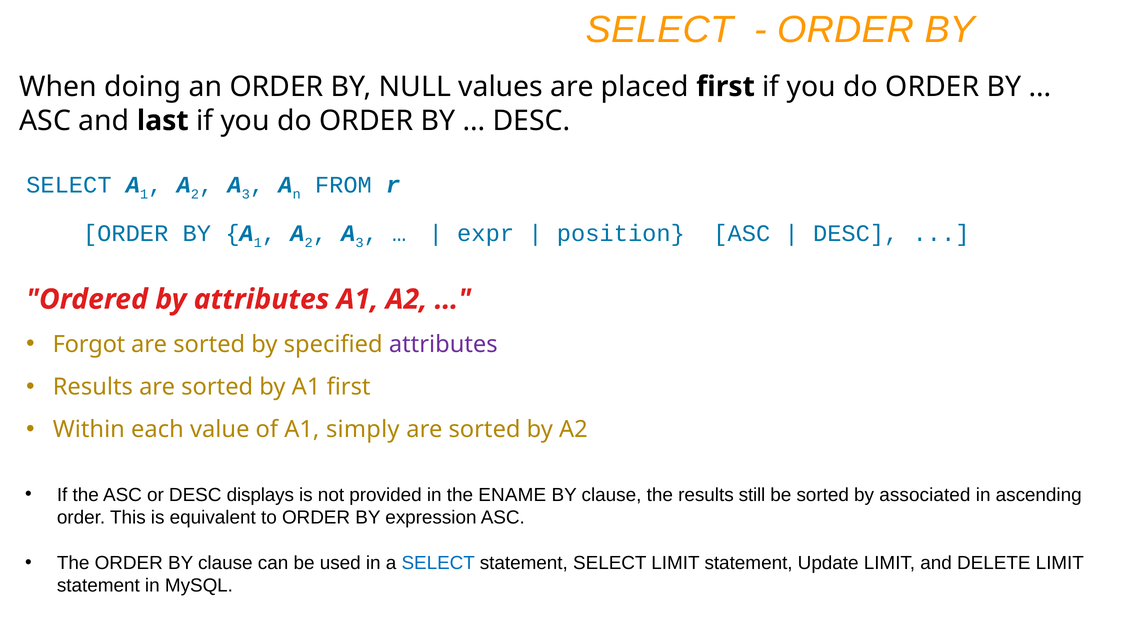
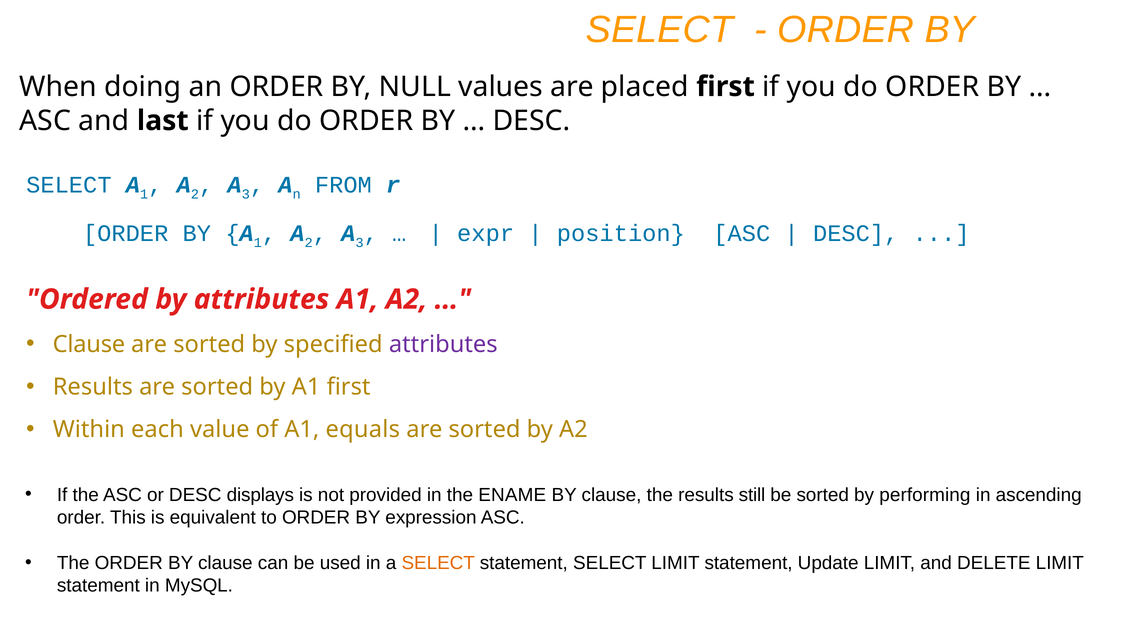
Forgot at (89, 344): Forgot -> Clause
simply: simply -> equals
associated: associated -> performing
SELECT at (438, 563) colour: blue -> orange
